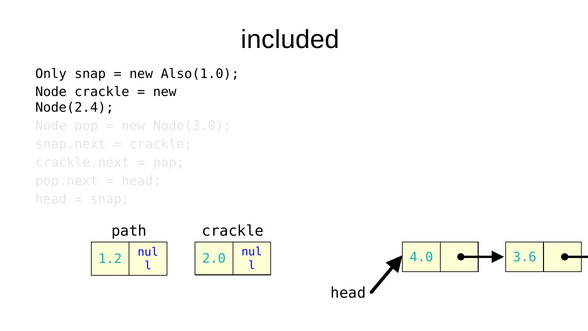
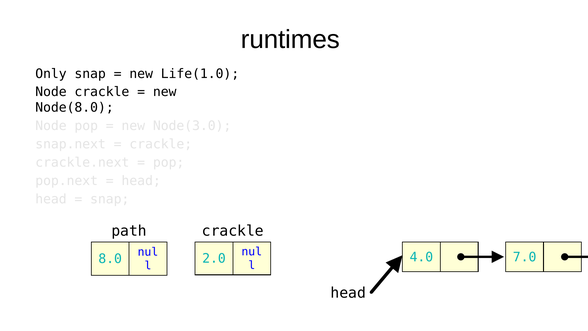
included: included -> runtimes
Also(1.0: Also(1.0 -> Life(1.0
Node(2.4: Node(2.4 -> Node(8.0
3.6: 3.6 -> 7.0
1.2: 1.2 -> 8.0
